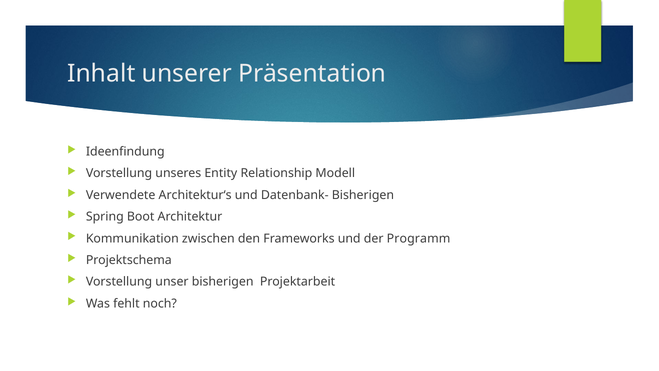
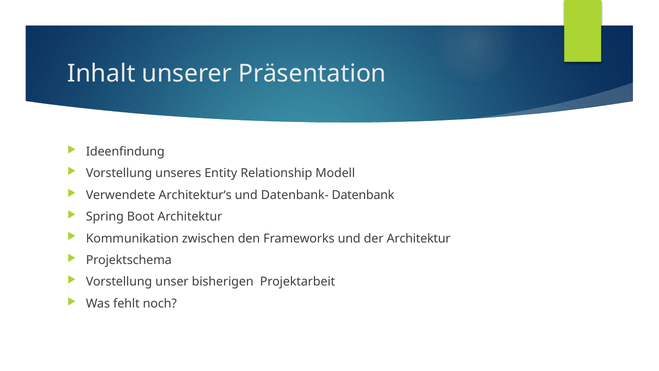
Datenbank- Bisherigen: Bisherigen -> Datenbank
der Programm: Programm -> Architektur
